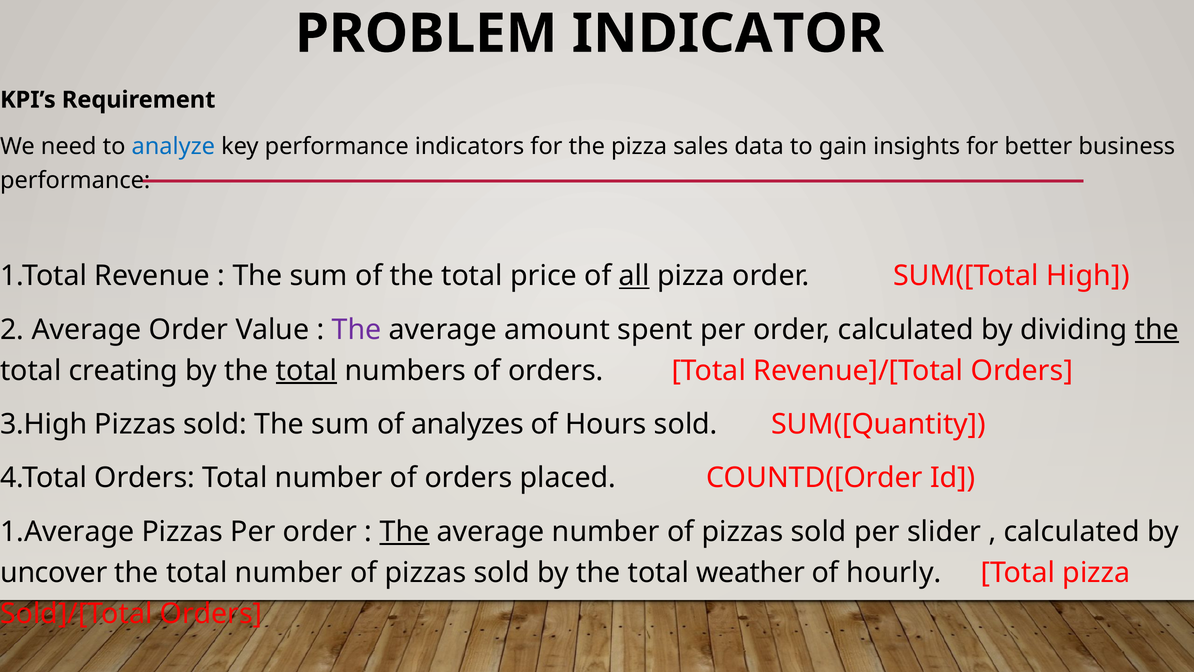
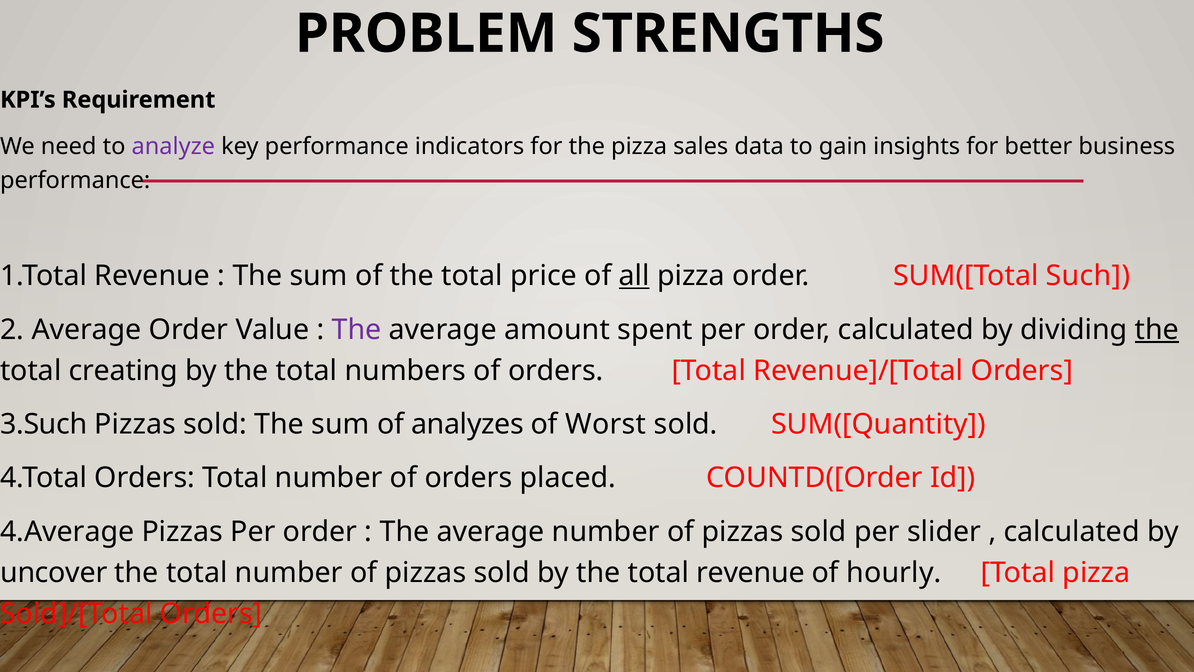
INDICATOR: INDICATOR -> STRENGTHS
analyze colour: blue -> purple
High: High -> Such
total at (307, 371) underline: present -> none
3.High: 3.High -> 3.Such
Hours: Hours -> Worst
1.Average: 1.Average -> 4.Average
The at (404, 531) underline: present -> none
total weather: weather -> revenue
